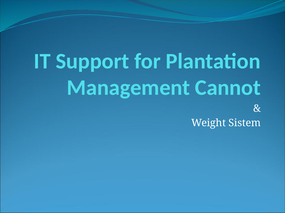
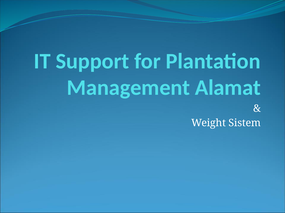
Cannot: Cannot -> Alamat
